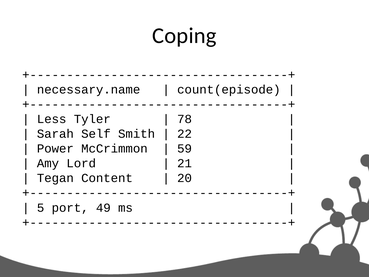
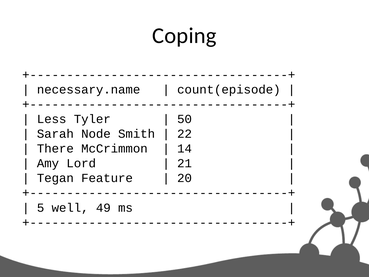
78: 78 -> 50
Self: Self -> Node
Power: Power -> There
59: 59 -> 14
Content: Content -> Feature
port: port -> well
